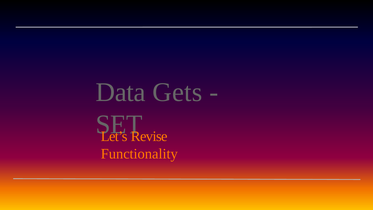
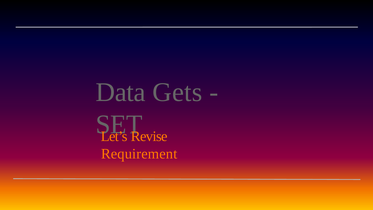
Functionality: Functionality -> Requirement
